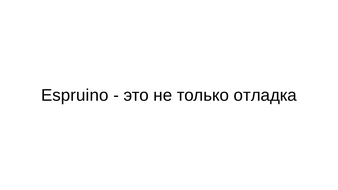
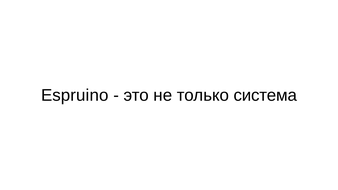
отладка: отладка -> система
